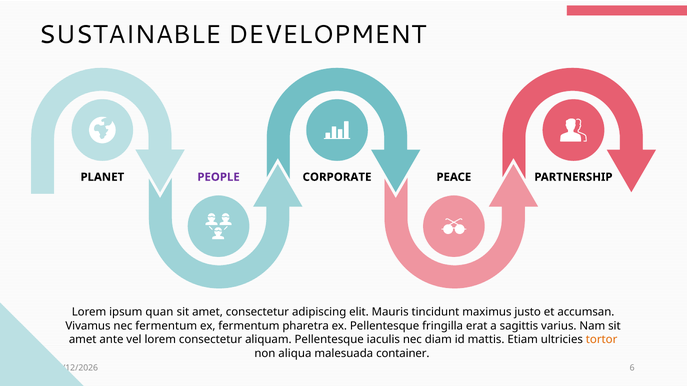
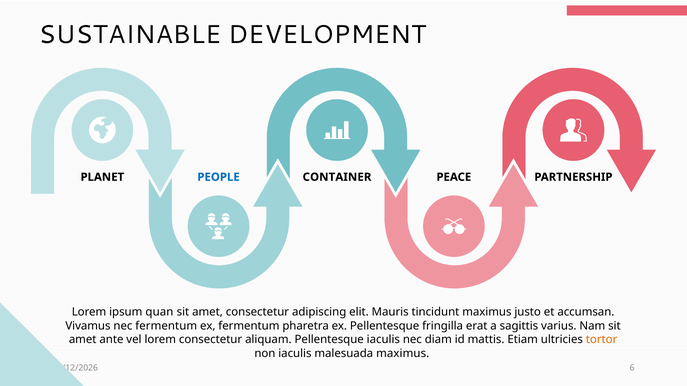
PEOPLE colour: purple -> blue
CORPORATE: CORPORATE -> CONTAINER
non aliqua: aliqua -> iaculis
malesuada container: container -> maximus
